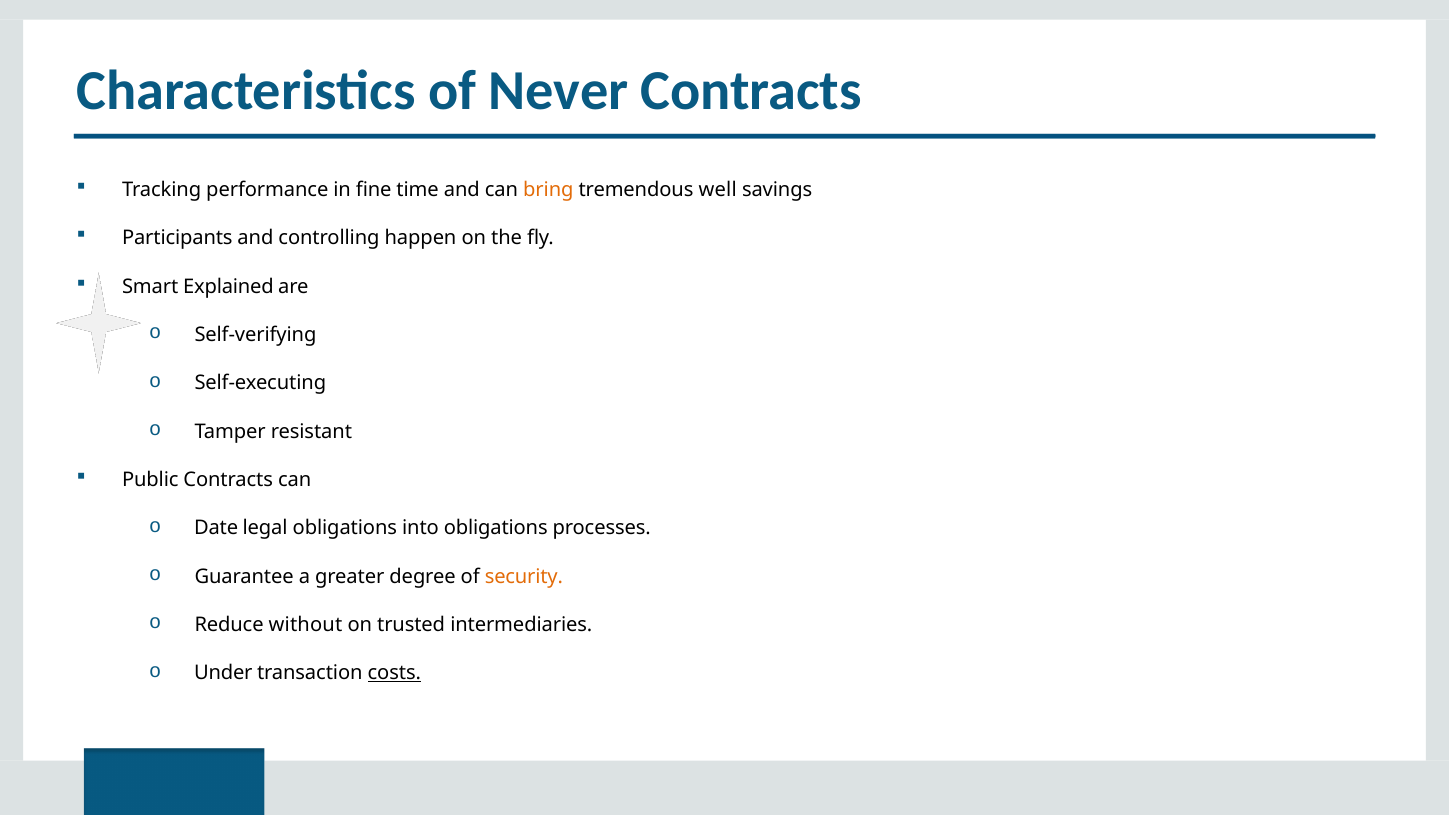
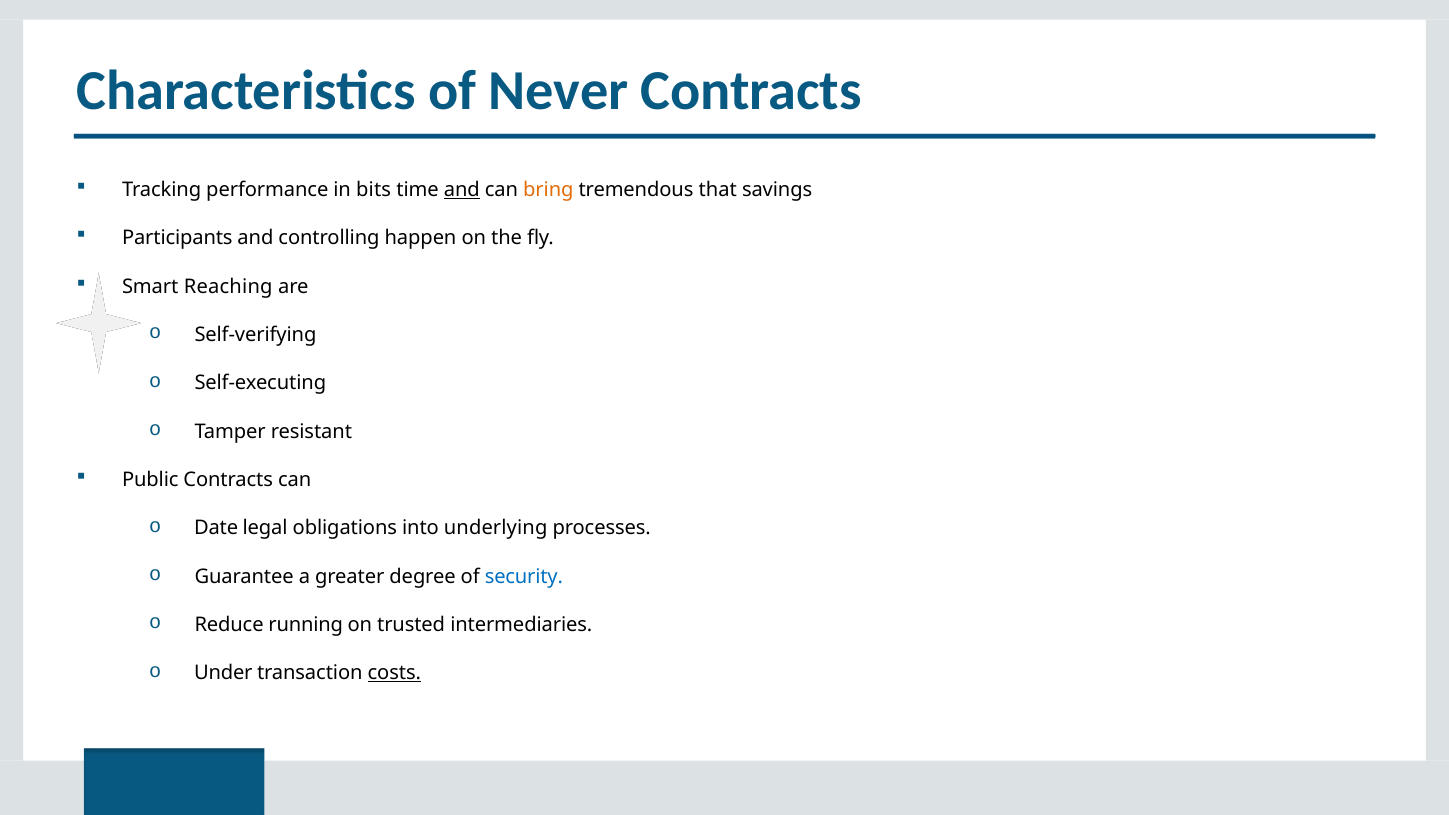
fine: fine -> bits
and at (462, 190) underline: none -> present
well: well -> that
Explained: Explained -> Reaching
into obligations: obligations -> underlying
security colour: orange -> blue
without: without -> running
